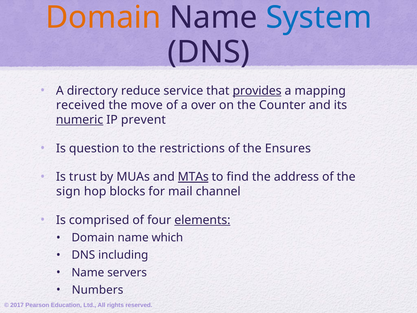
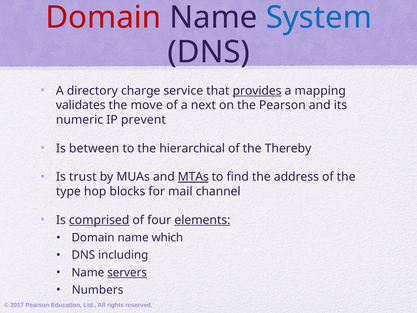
Domain at (103, 17) colour: orange -> red
reduce: reduce -> charge
received: received -> validates
over: over -> next
the Counter: Counter -> Pearson
numeric underline: present -> none
question: question -> between
restrictions: restrictions -> hierarchical
Ensures: Ensures -> Thereby
sign: sign -> type
comprised underline: none -> present
servers underline: none -> present
